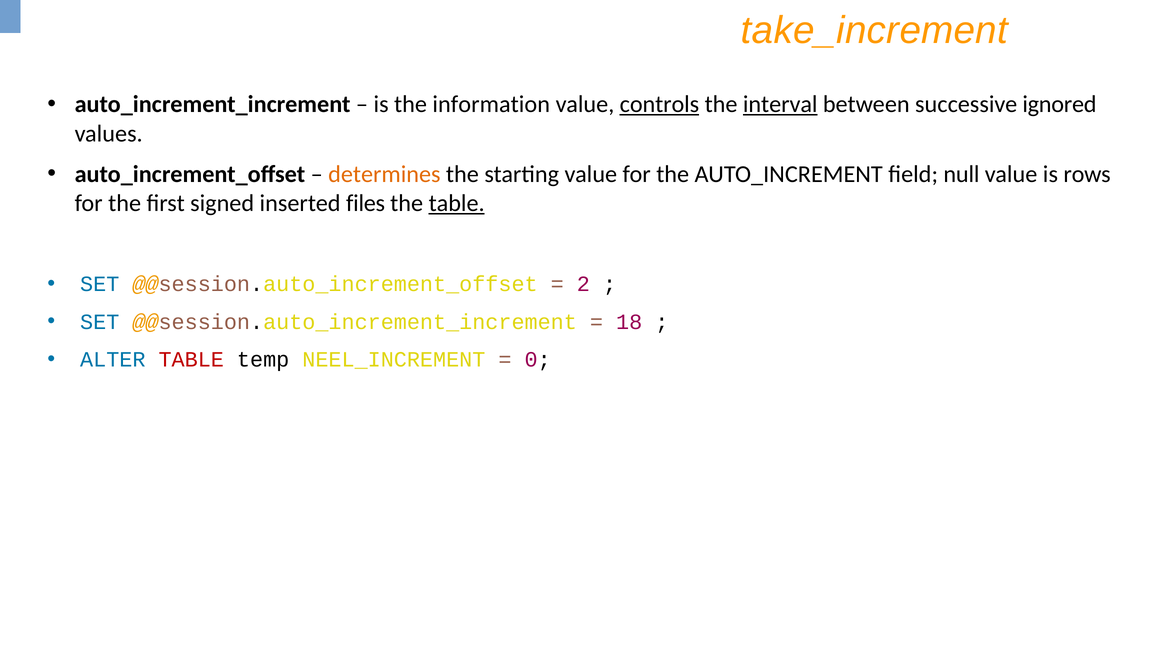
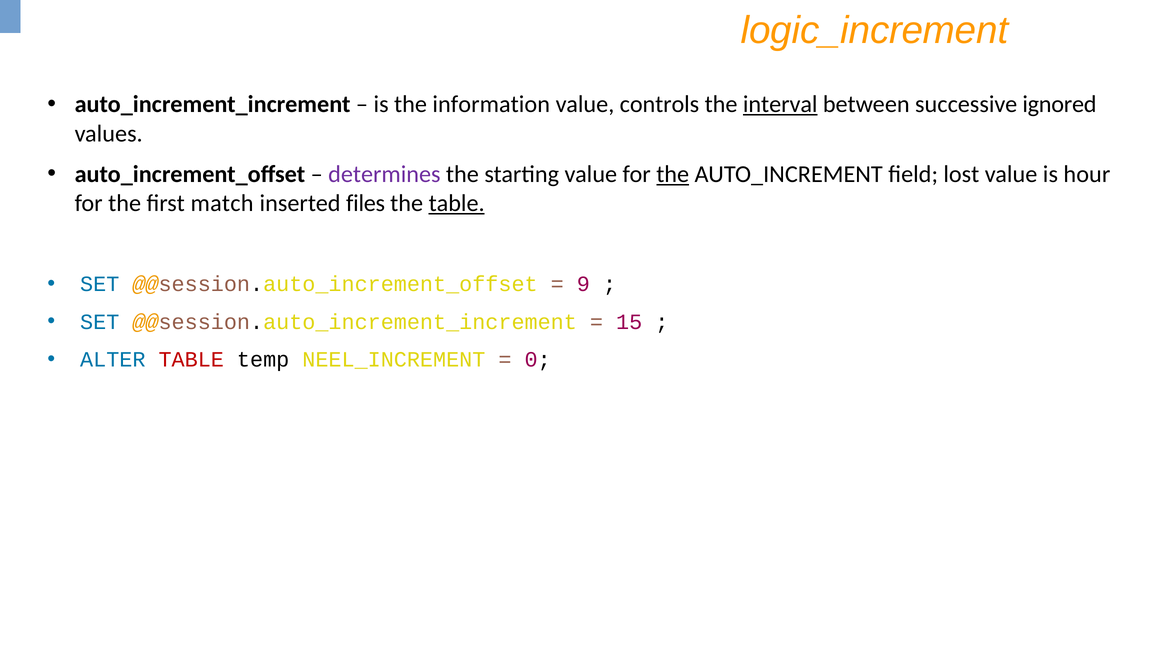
take_increment: take_increment -> logic_increment
controls underline: present -> none
determines colour: orange -> purple
the at (673, 174) underline: none -> present
null: null -> lost
rows: rows -> hour
signed: signed -> match
2: 2 -> 9
18: 18 -> 15
